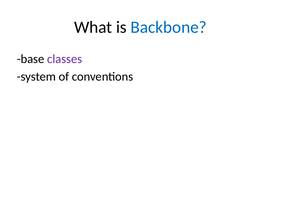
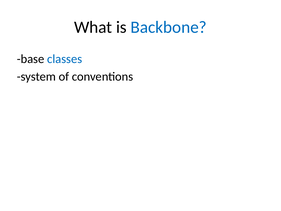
classes colour: purple -> blue
